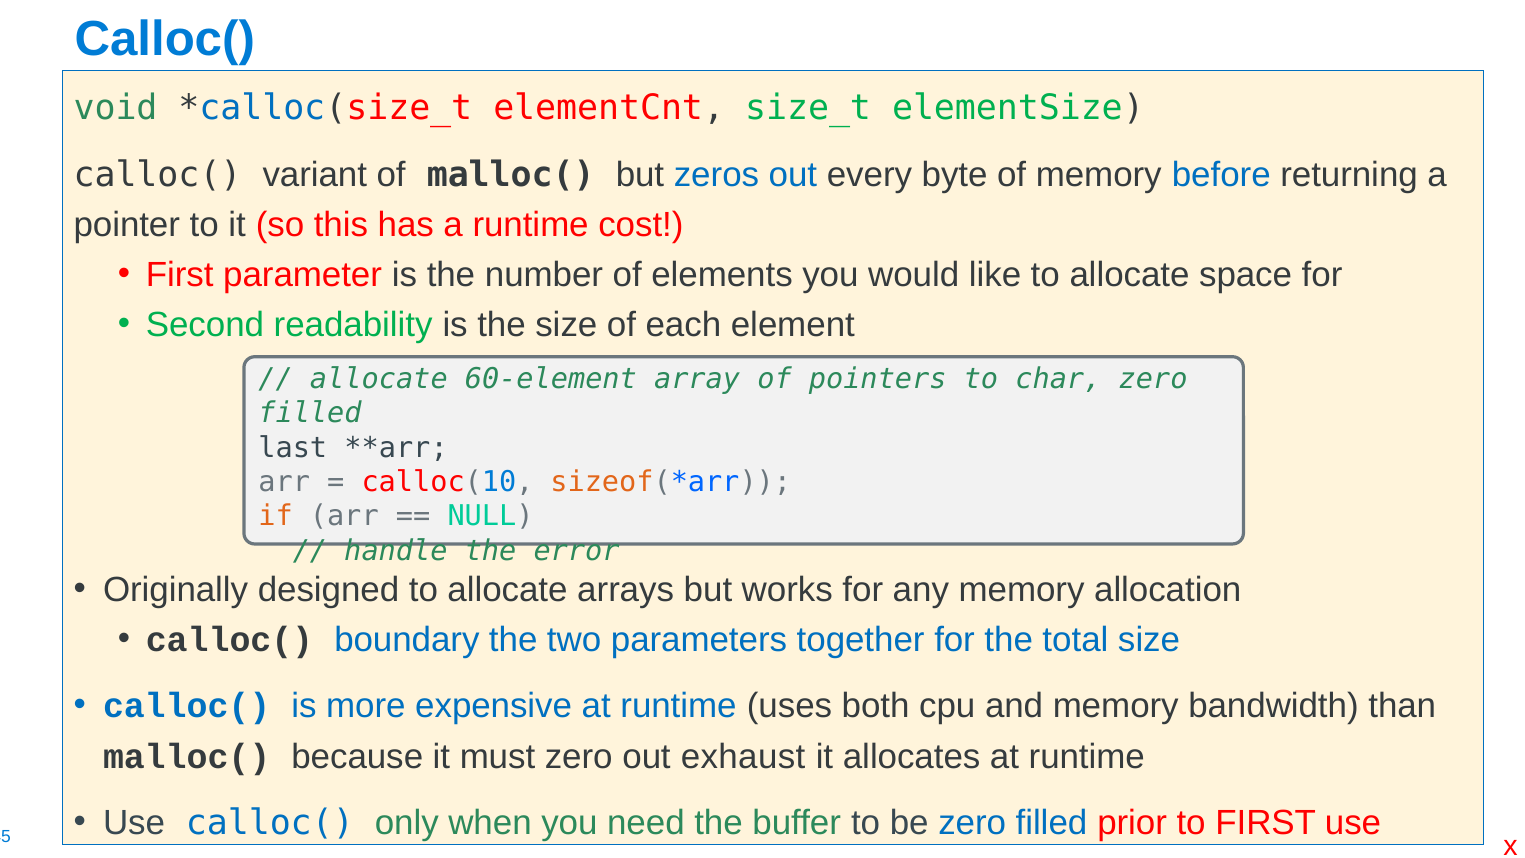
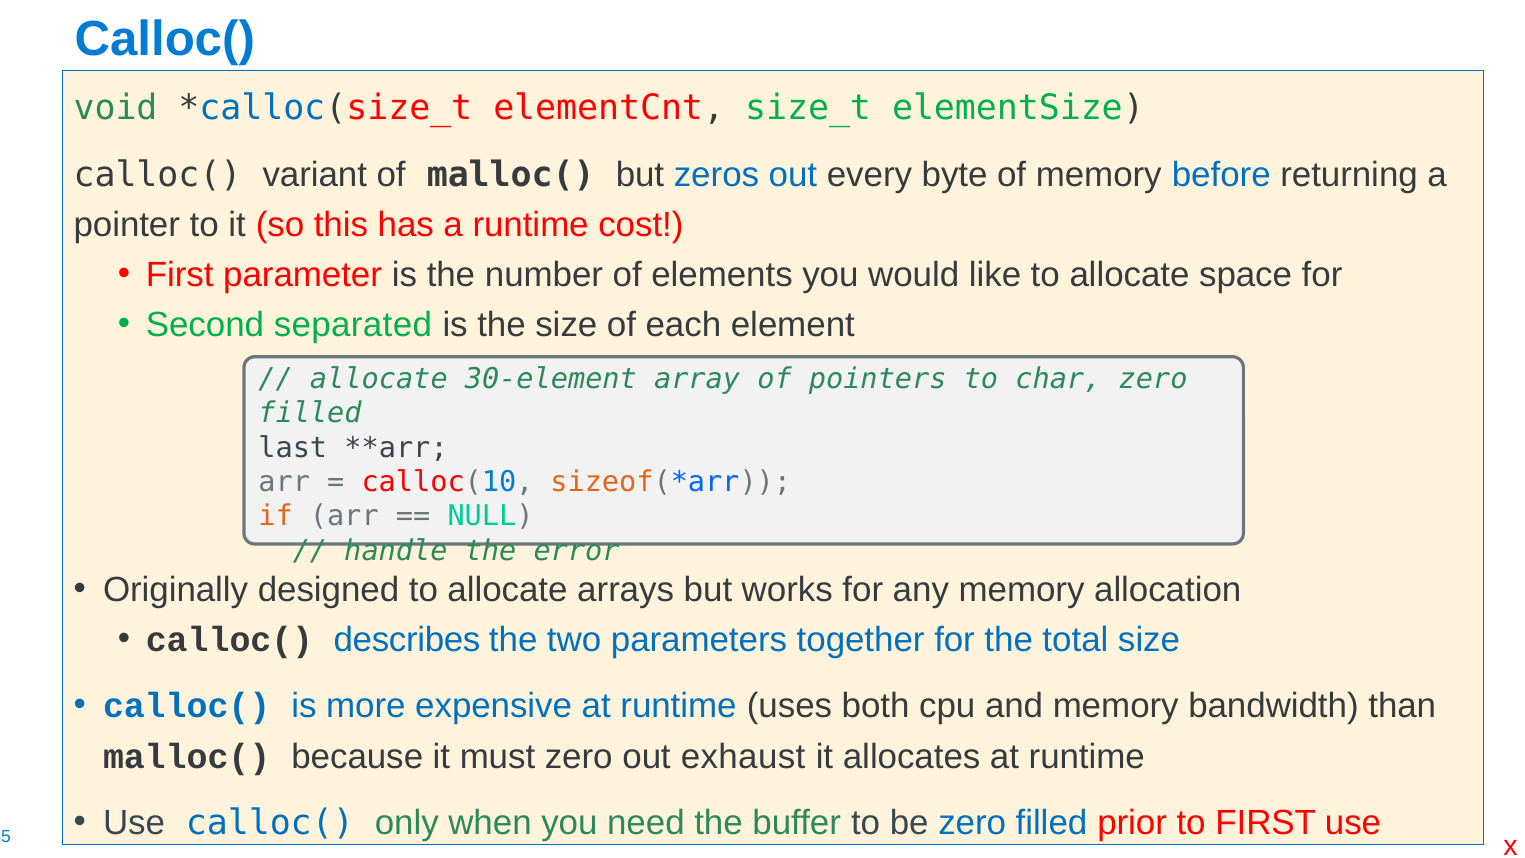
readability: readability -> separated
60-element: 60-element -> 30-element
boundary: boundary -> describes
